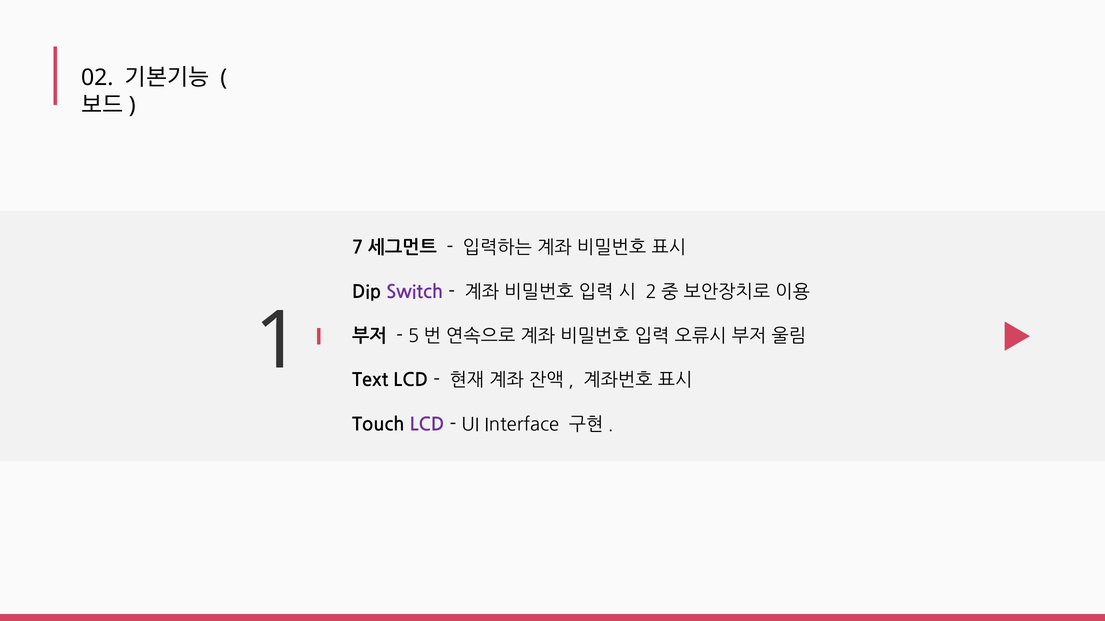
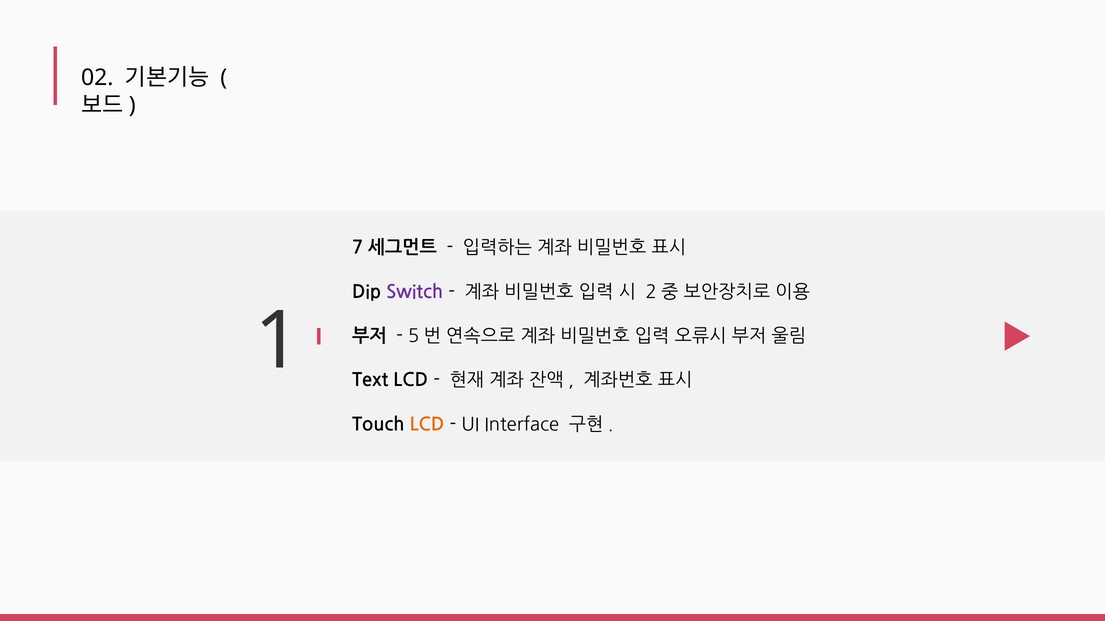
LCD at (427, 425) colour: purple -> orange
